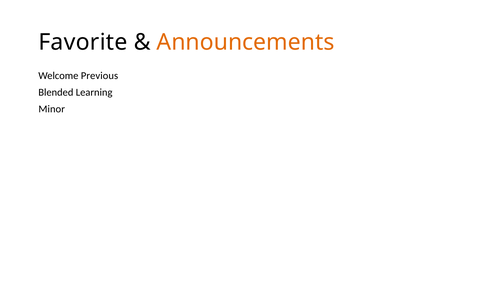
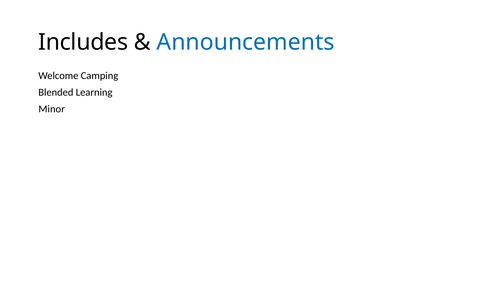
Favorite: Favorite -> Includes
Announcements colour: orange -> blue
Previous: Previous -> Camping
